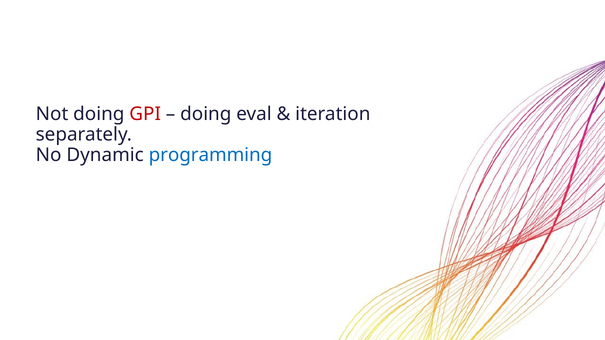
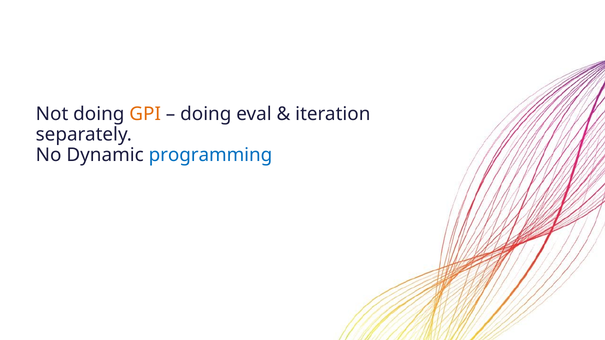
GPI colour: red -> orange
